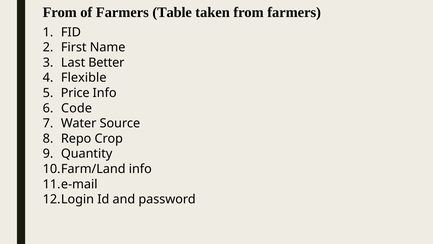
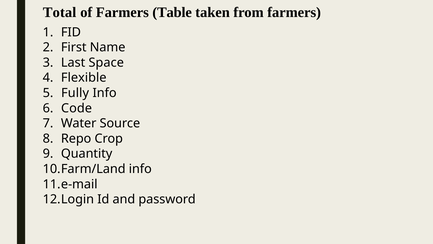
From at (60, 12): From -> Total
Better: Better -> Space
Price: Price -> Fully
